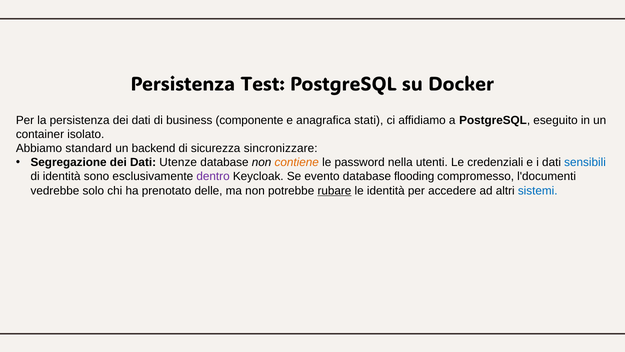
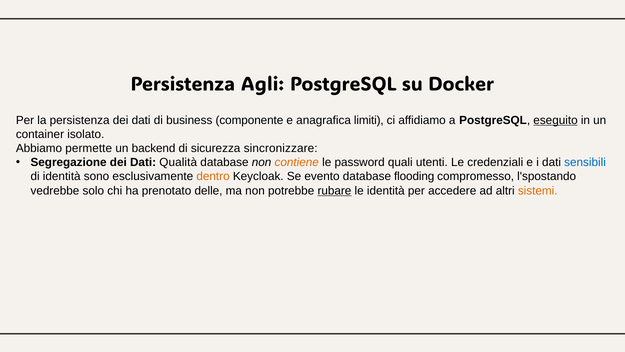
Test: Test -> Agli
stati: stati -> limiti
eseguito underline: none -> present
standard: standard -> permette
Utenze: Utenze -> Qualità
nella: nella -> quali
dentro colour: purple -> orange
l'documenti: l'documenti -> l'spostando
sistemi colour: blue -> orange
